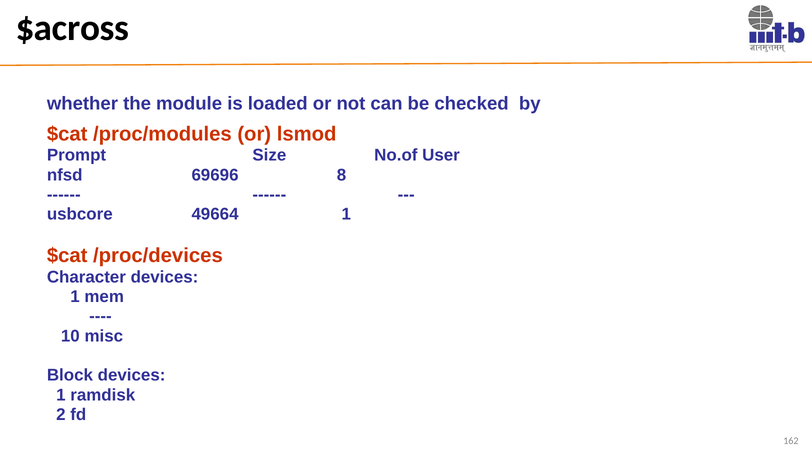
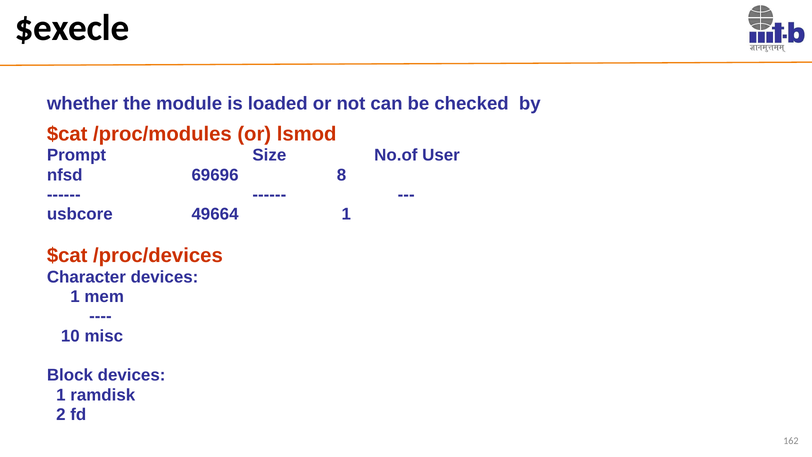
$across: $across -> $execle
